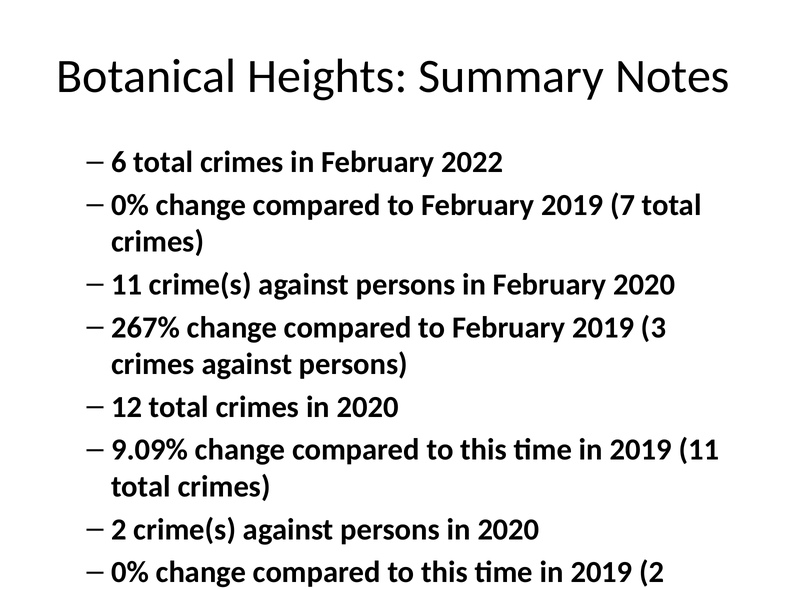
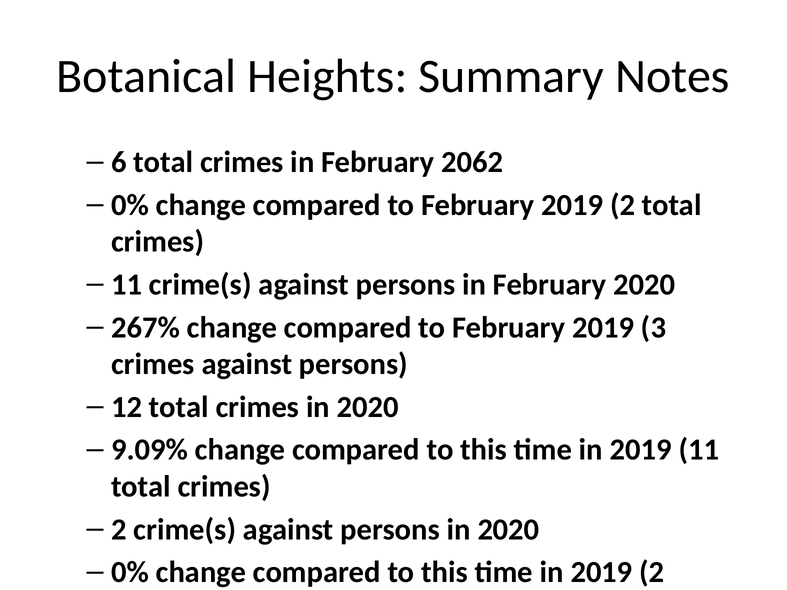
2022: 2022 -> 2062
February 2019 7: 7 -> 2
